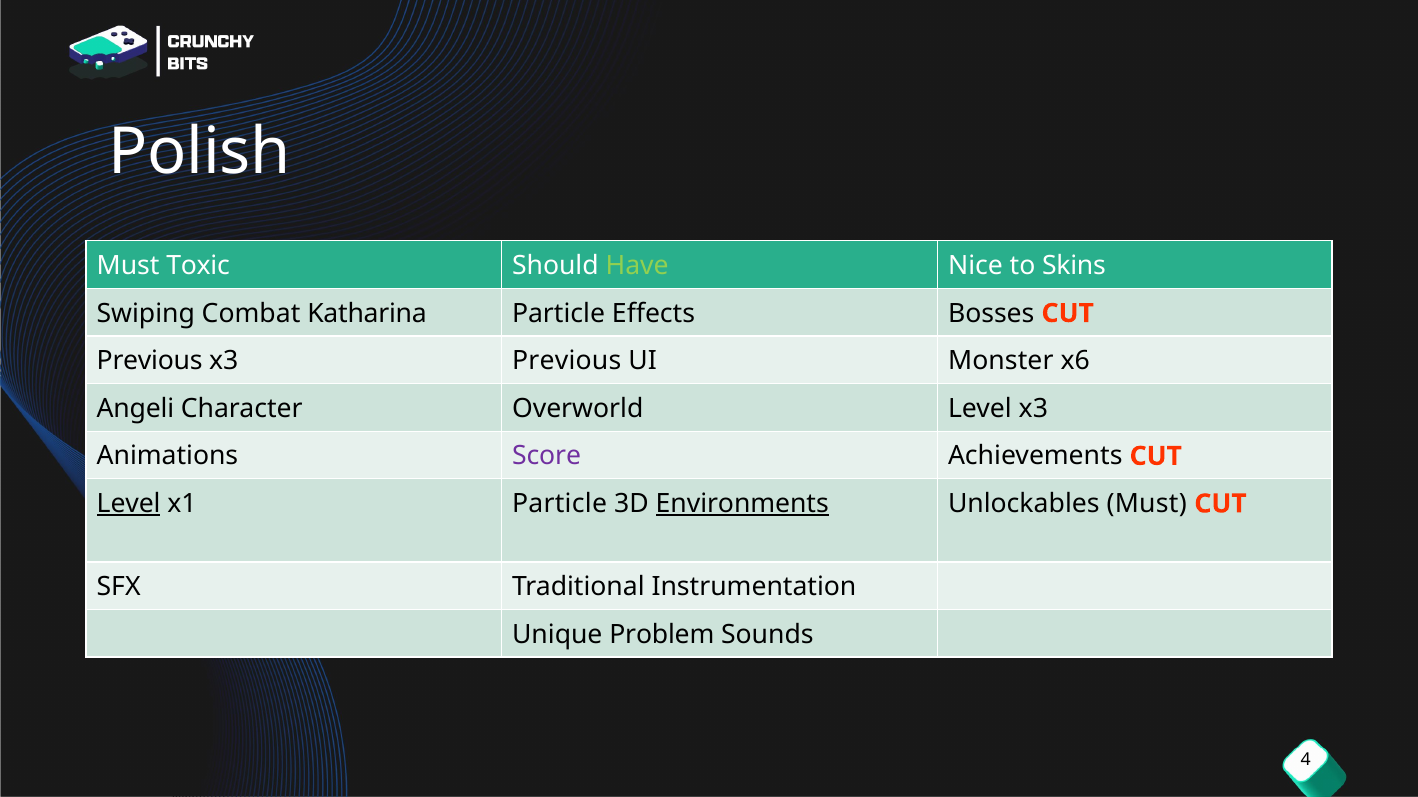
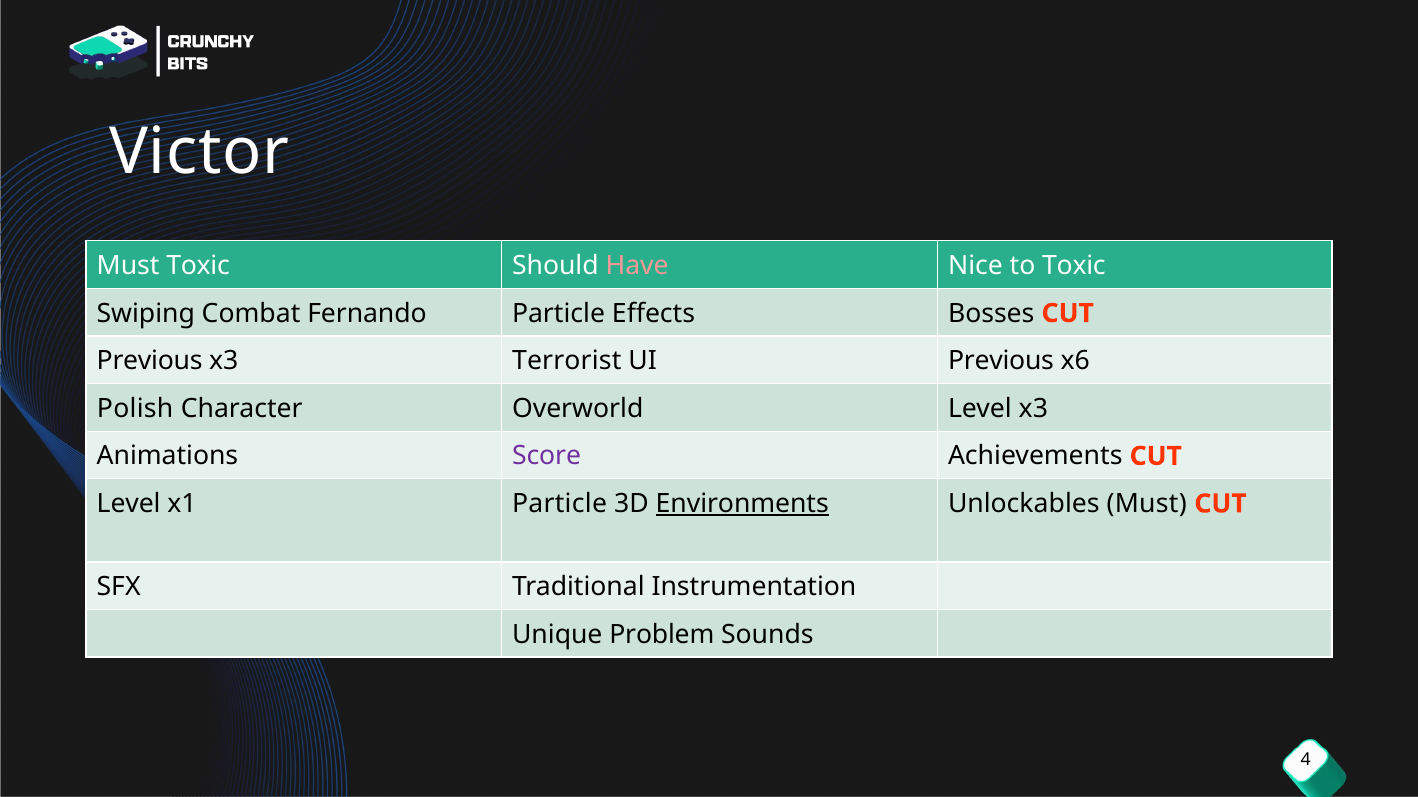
Polish: Polish -> Victor
Have colour: light green -> pink
to Skins: Skins -> Toxic
Katharina: Katharina -> Fernando
Previous at (567, 361): Previous -> Terrorist
Monster at (1001, 361): Monster -> Previous
Angeli: Angeli -> Polish
Level at (129, 504) underline: present -> none
